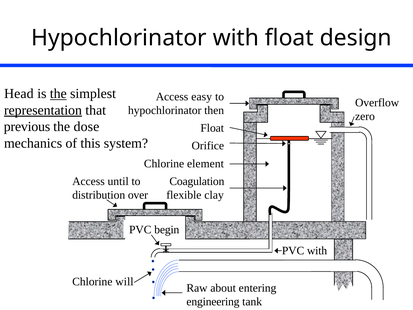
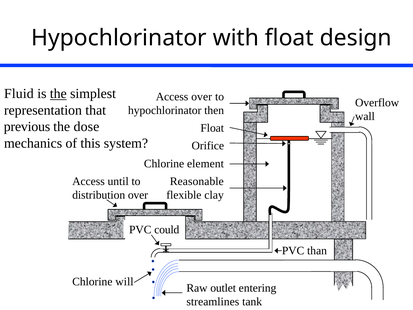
Head: Head -> Fluid
Access easy: easy -> over
representation underline: present -> none
zero: zero -> wall
Coagulation: Coagulation -> Reasonable
begin: begin -> could
PVC with: with -> than
about: about -> outlet
engineering: engineering -> streamlines
